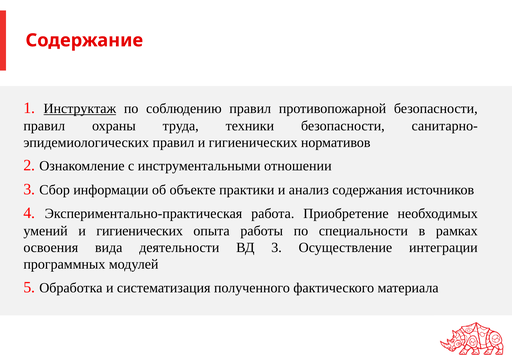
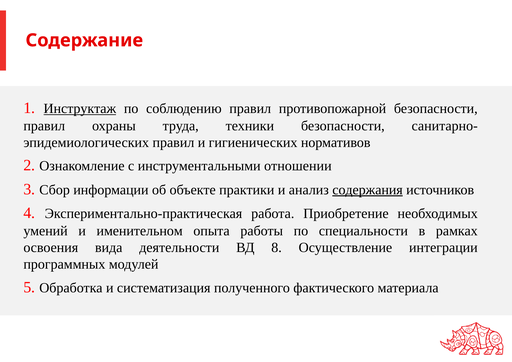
содержания underline: none -> present
умений и гигиенических: гигиенических -> именительном
ВД 3: 3 -> 8
